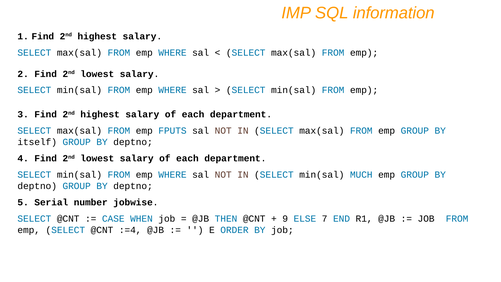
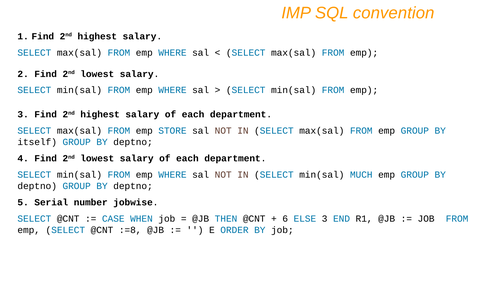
information: information -> convention
FPUTS: FPUTS -> STORE
9: 9 -> 6
ELSE 7: 7 -> 3
:=4: :=4 -> :=8
